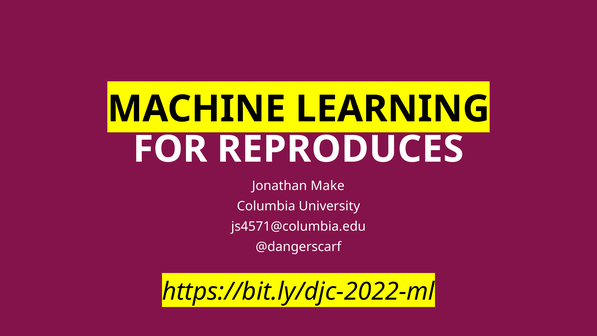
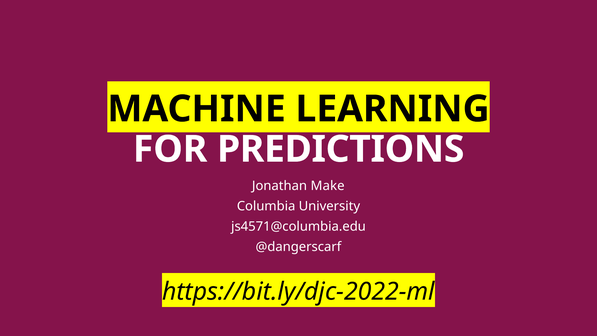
REPRODUCES: REPRODUCES -> PREDICTIONS
